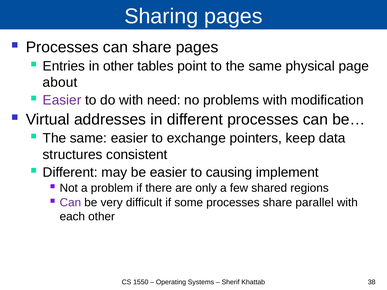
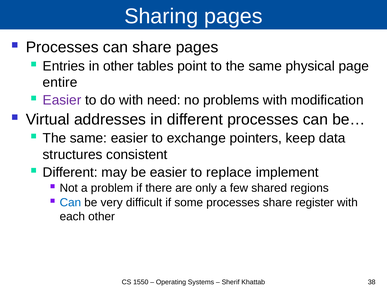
about: about -> entire
causing: causing -> replace
Can at (70, 203) colour: purple -> blue
parallel: parallel -> register
